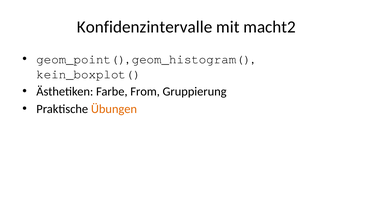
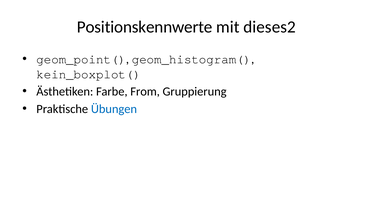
Konfidenzintervalle: Konfidenzintervalle -> Positionskennwerte
macht2: macht2 -> dieses2
Übungen colour: orange -> blue
